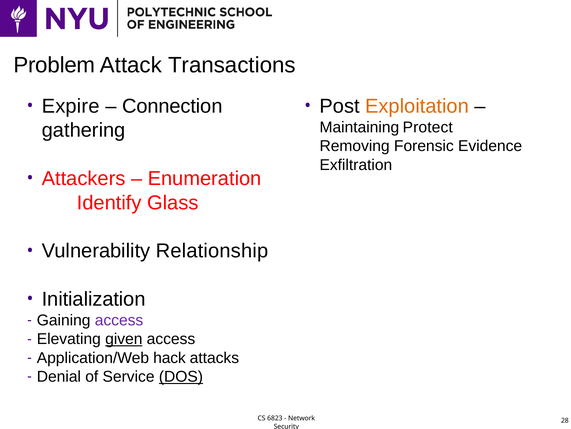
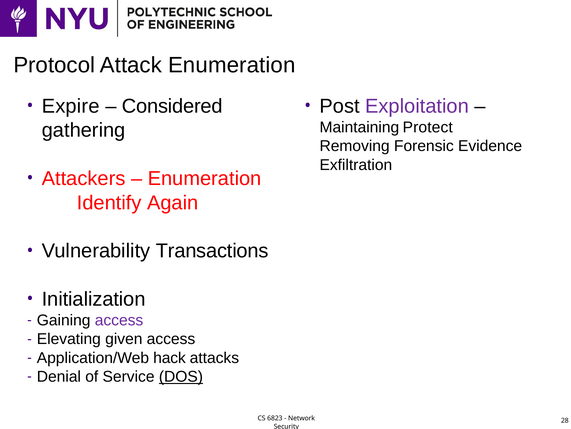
Problem: Problem -> Protocol
Attack Transactions: Transactions -> Enumeration
Connection: Connection -> Considered
Exploitation colour: orange -> purple
Glass: Glass -> Again
Relationship: Relationship -> Transactions
given underline: present -> none
